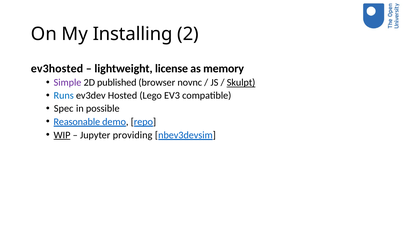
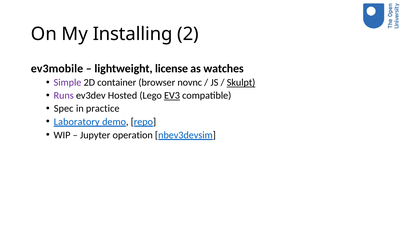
ev3hosted: ev3hosted -> ev3mobile
memory: memory -> watches
published: published -> container
Runs colour: blue -> purple
EV3 underline: none -> present
possible: possible -> practice
Reasonable: Reasonable -> Laboratory
WIP underline: present -> none
providing: providing -> operation
